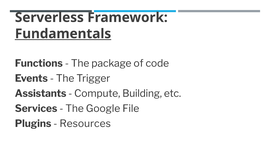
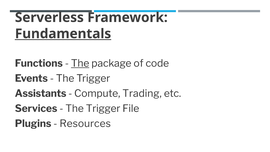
The at (80, 63) underline: none -> present
Building: Building -> Trading
Google at (103, 108): Google -> Trigger
